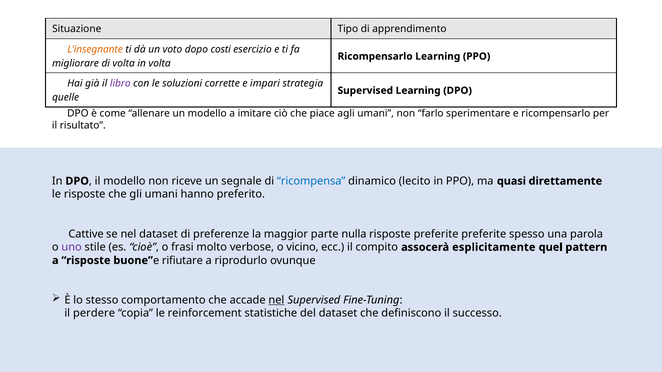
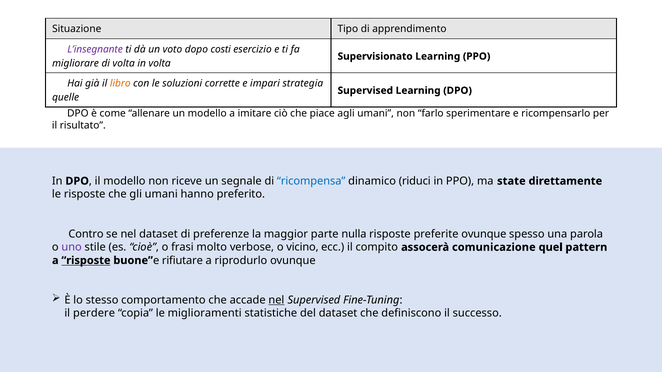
L’insegnante colour: orange -> purple
Ricompensarlo at (375, 56): Ricompensarlo -> Supervisionato
libro colour: purple -> orange
lecito: lecito -> riduci
quasi: quasi -> state
Cattive: Cattive -> Contro
preferite preferite: preferite -> ovunque
esplicitamente: esplicitamente -> comunicazione
risposte at (86, 261) underline: none -> present
reinforcement: reinforcement -> miglioramenti
